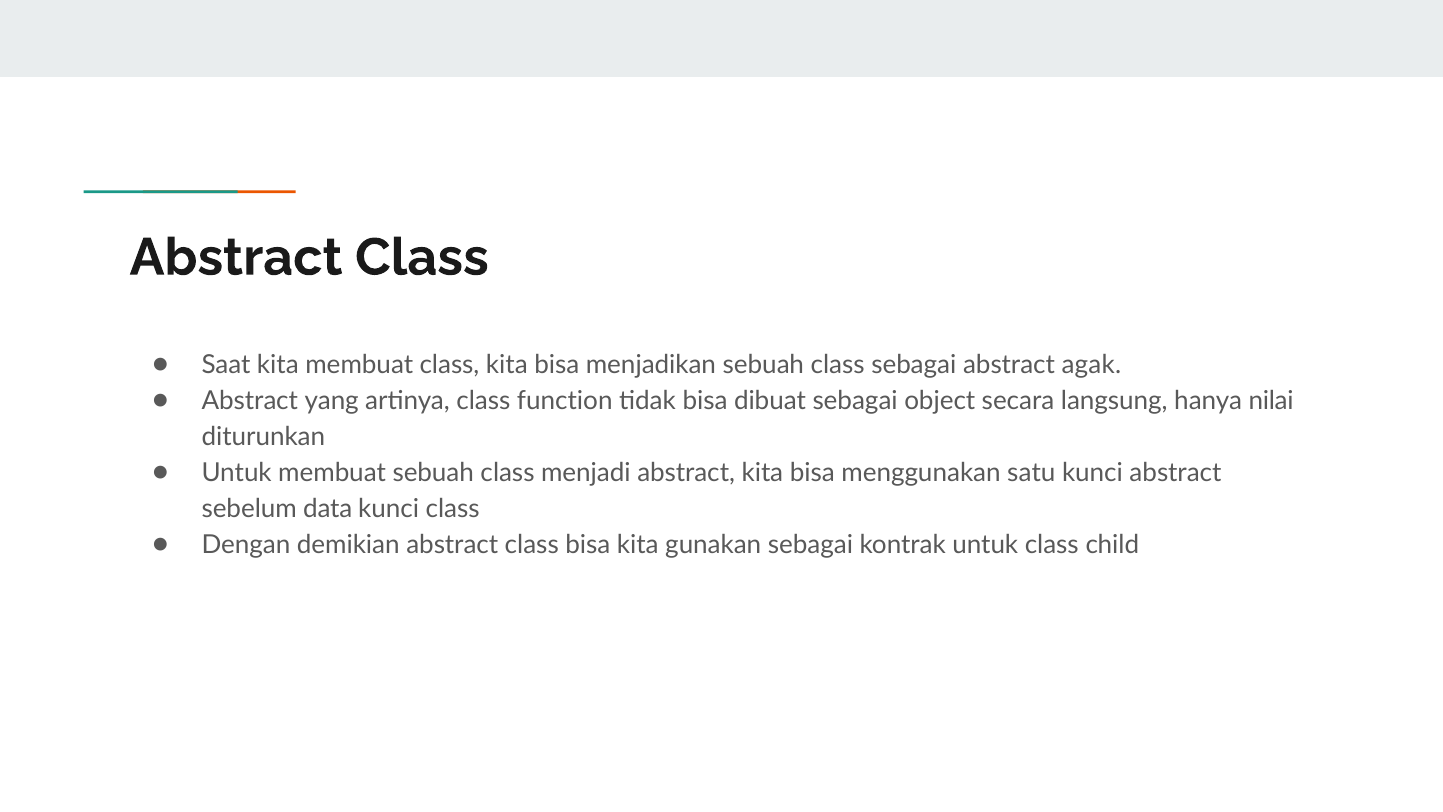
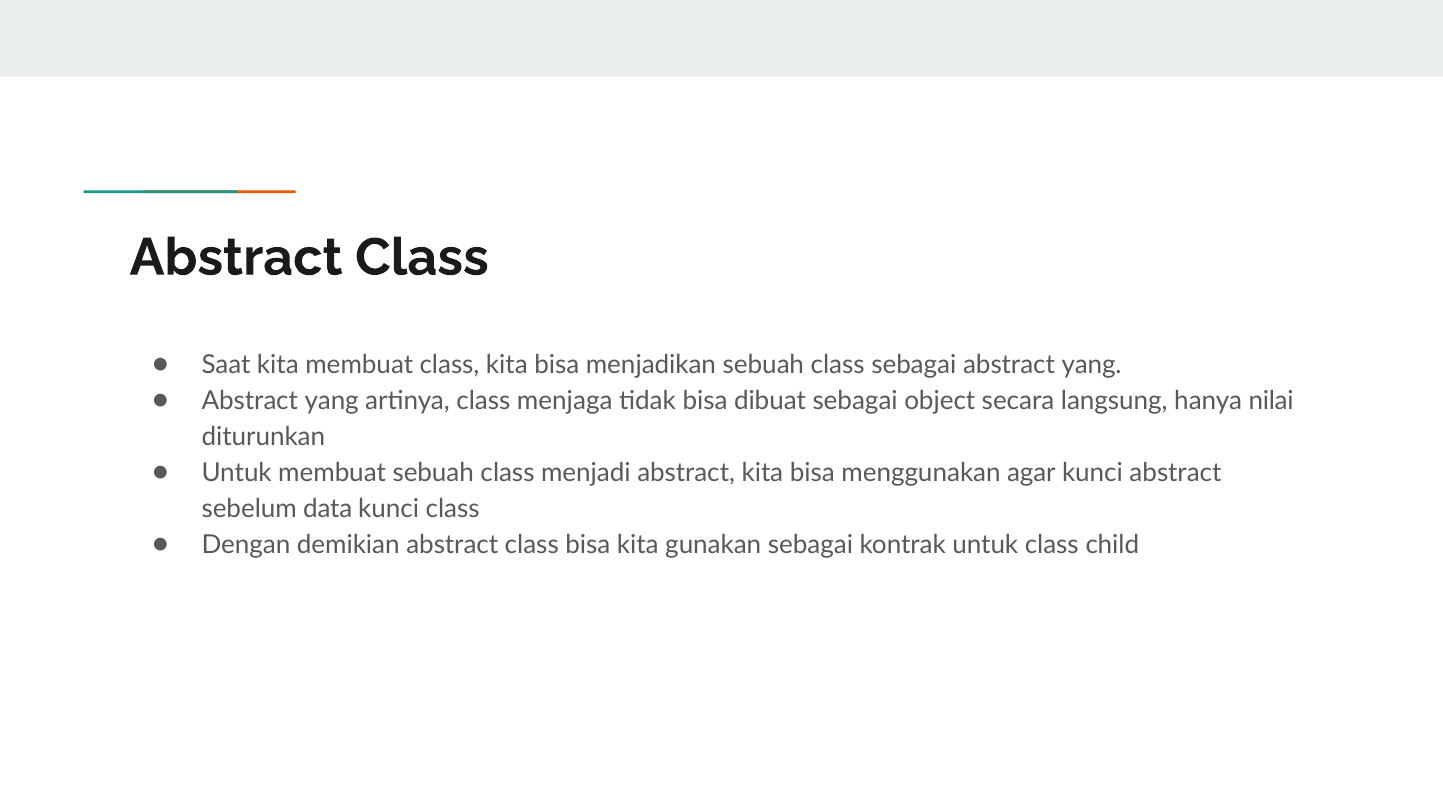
sebagai abstract agak: agak -> yang
function: function -> menjaga
satu: satu -> agar
